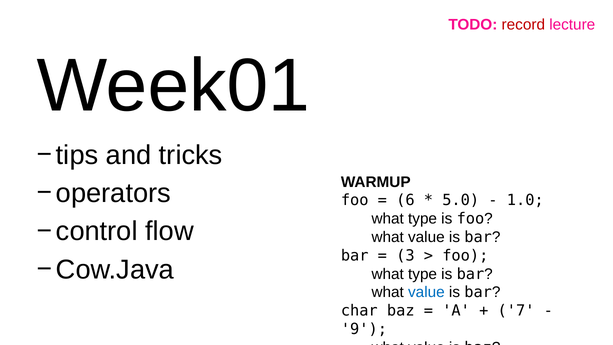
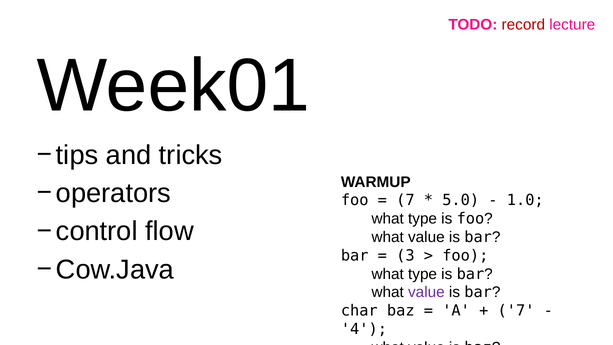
6 at (405, 200): 6 -> 7
value at (426, 292) colour: blue -> purple
9: 9 -> 4
